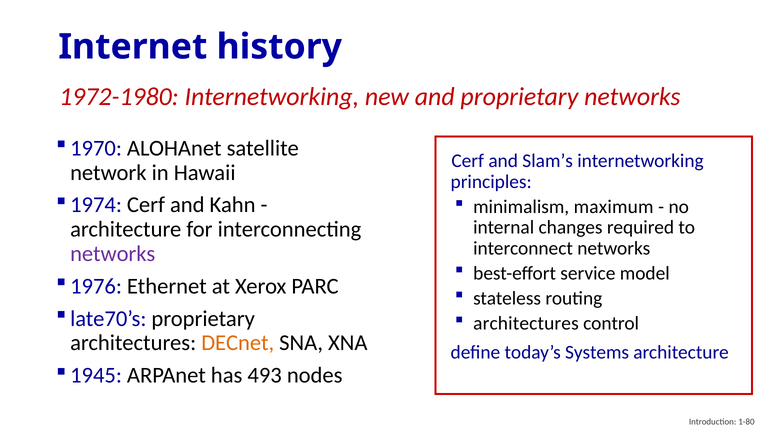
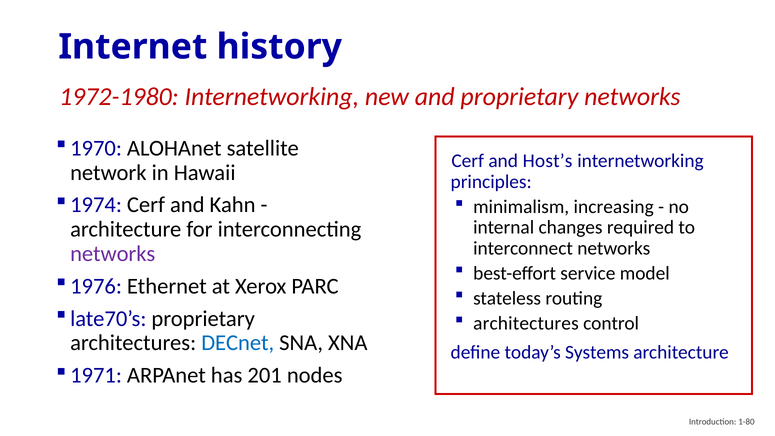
Slam’s: Slam’s -> Host’s
maximum: maximum -> increasing
DECnet colour: orange -> blue
1945: 1945 -> 1971
493: 493 -> 201
